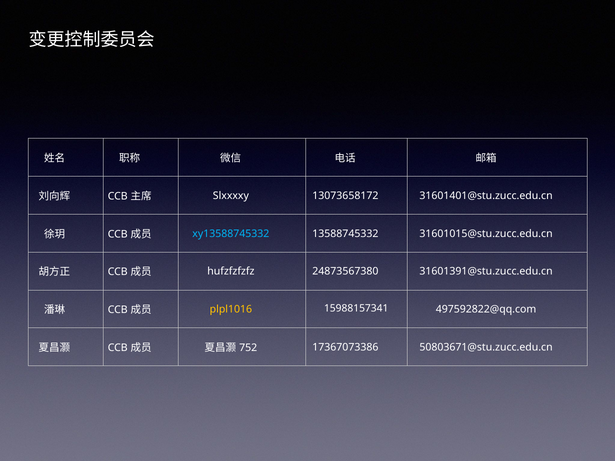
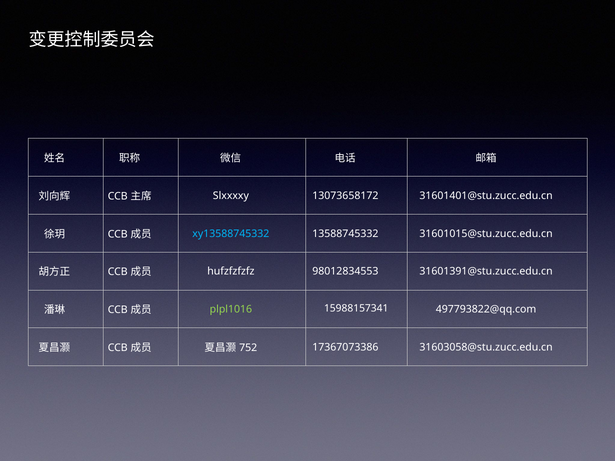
24873567380: 24873567380 -> 98012834553
plpl1016 colour: yellow -> light green
497592822@qq.com: 497592822@qq.com -> 497793822@qq.com
50803671@stu.zucc.edu.cn: 50803671@stu.zucc.edu.cn -> 31603058@stu.zucc.edu.cn
